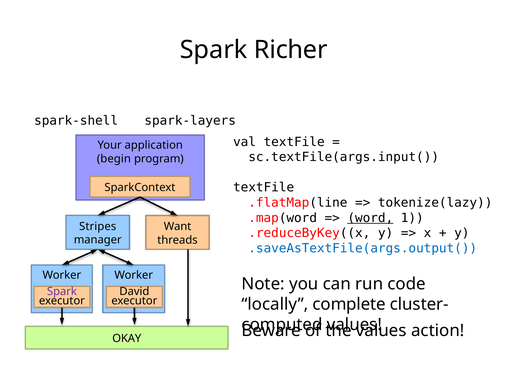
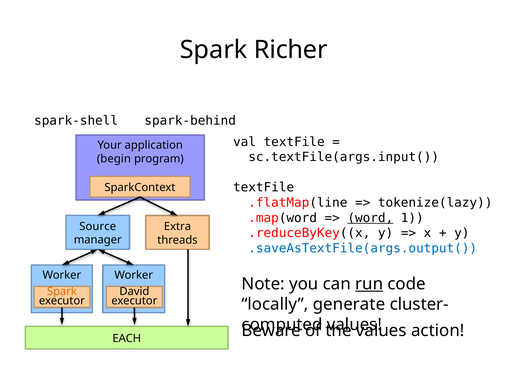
spark-layers: spark-layers -> spark-behind
Stripes: Stripes -> Source
Want: Want -> Extra
run underline: none -> present
Spark at (62, 292) colour: purple -> orange
complete: complete -> generate
OKAY: OKAY -> EACH
